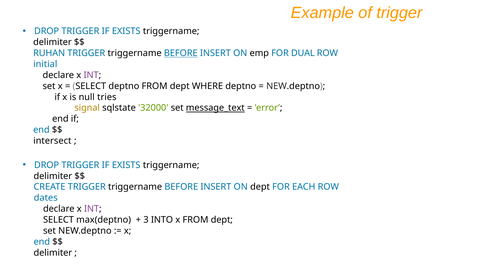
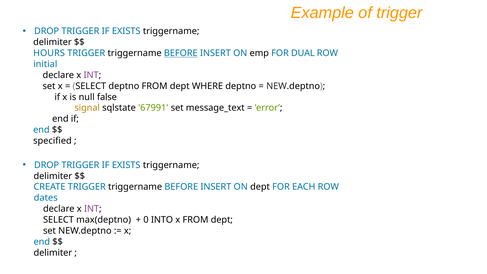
RUHAN: RUHAN -> HOURS
tries: tries -> false
32000: 32000 -> 67991
message_text underline: present -> none
intersect: intersect -> specified
3: 3 -> 0
